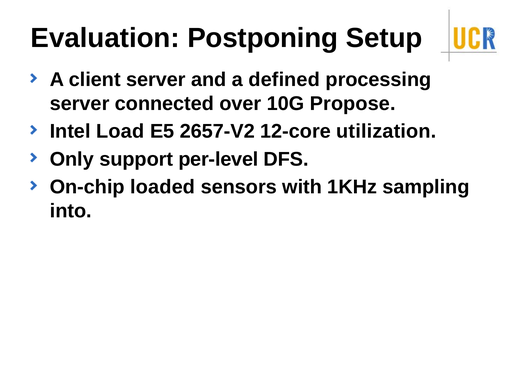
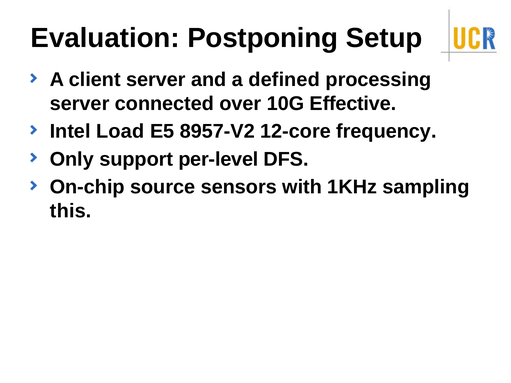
Propose: Propose -> Effective
2657-V2: 2657-V2 -> 8957-V2
utilization: utilization -> frequency
loaded: loaded -> source
into: into -> this
